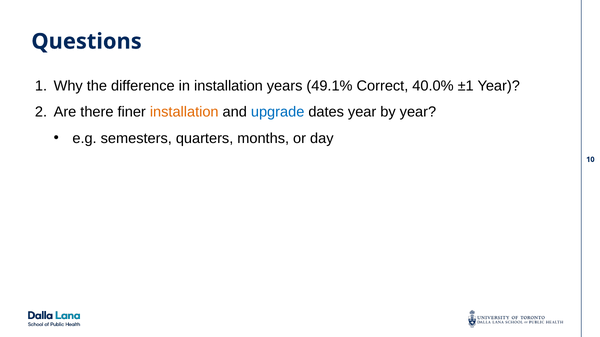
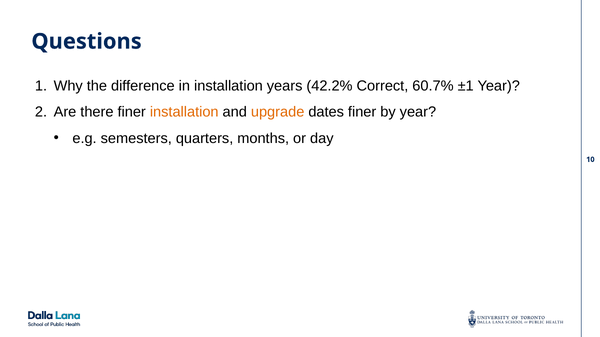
49.1%: 49.1% -> 42.2%
40.0%: 40.0% -> 60.7%
upgrade colour: blue -> orange
dates year: year -> finer
